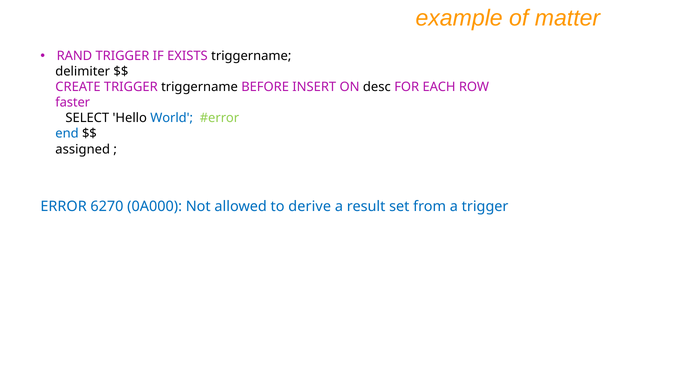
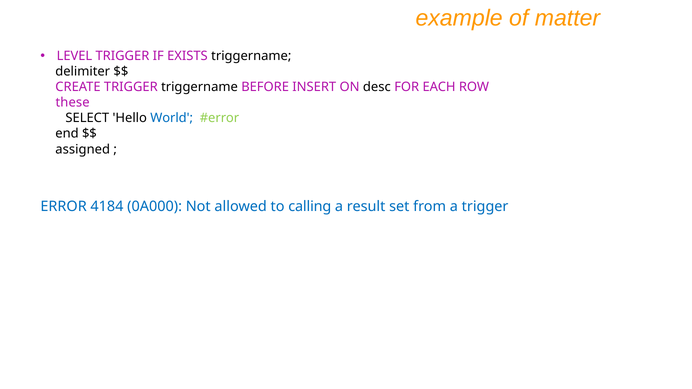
RAND: RAND -> LEVEL
faster: faster -> these
end colour: blue -> black
6270: 6270 -> 4184
derive: derive -> calling
